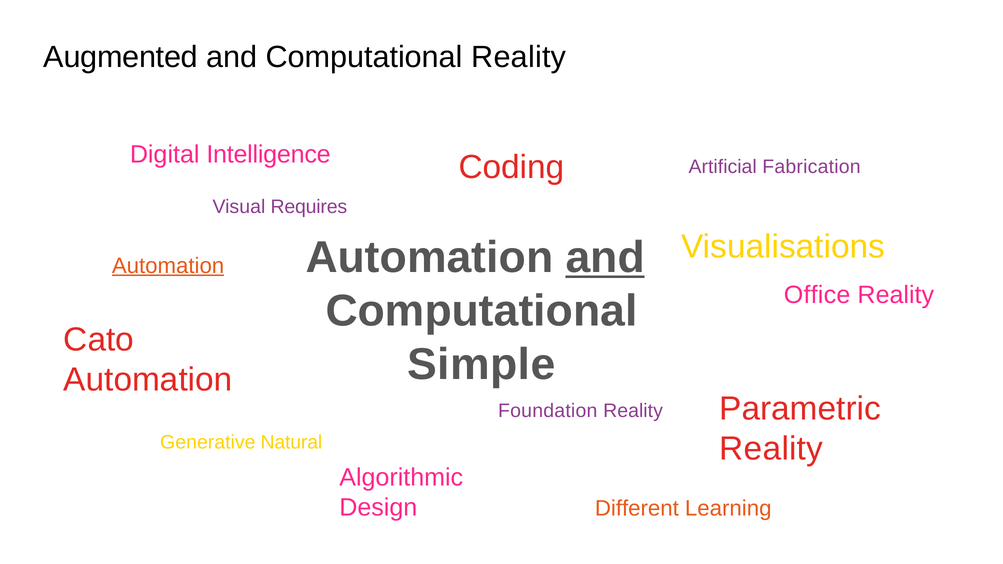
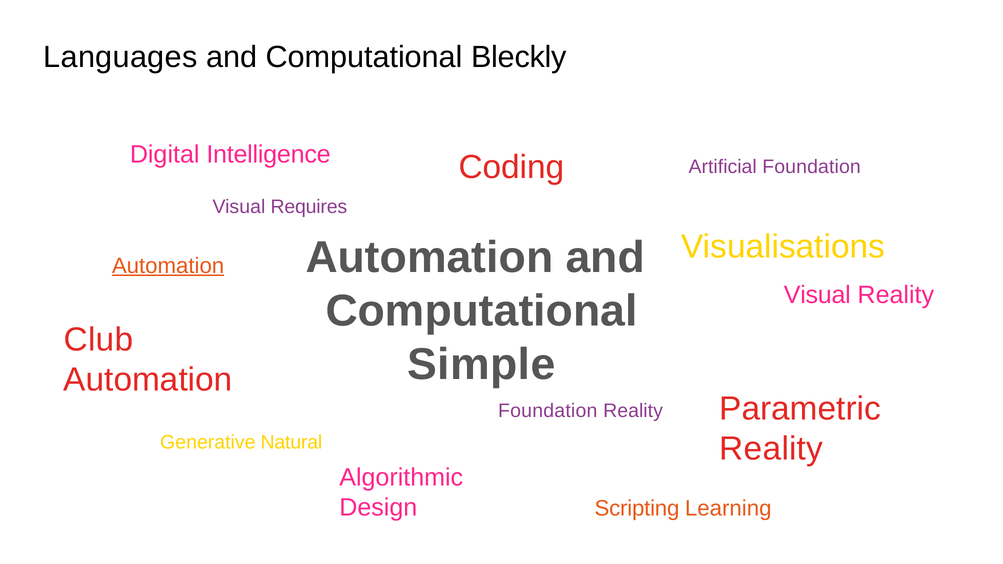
Augmented: Augmented -> Languages
Computational Reality: Reality -> Bleckly
Artificial Fabrication: Fabrication -> Foundation
and at (605, 258) underline: present -> none
Office at (817, 295): Office -> Visual
Cato: Cato -> Club
Different: Different -> Scripting
